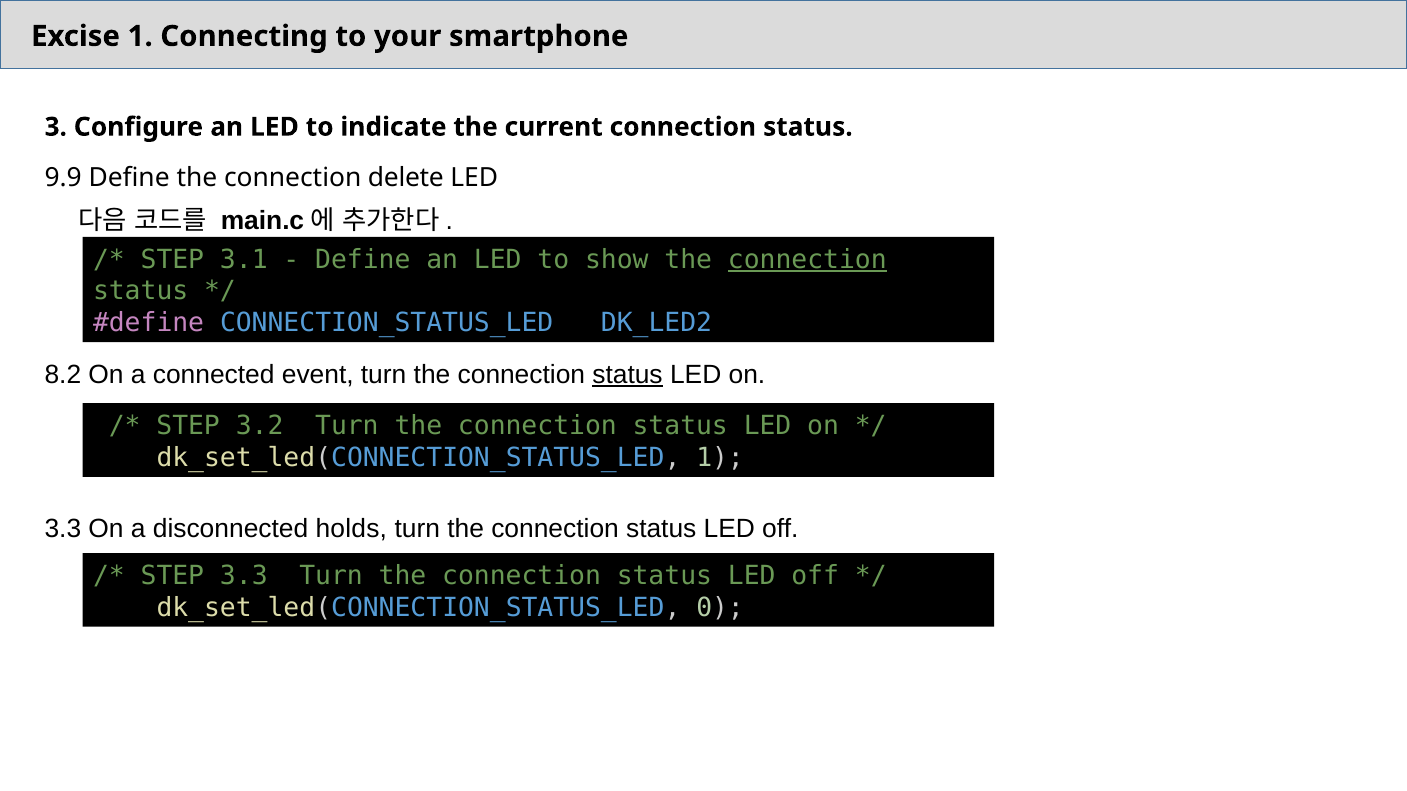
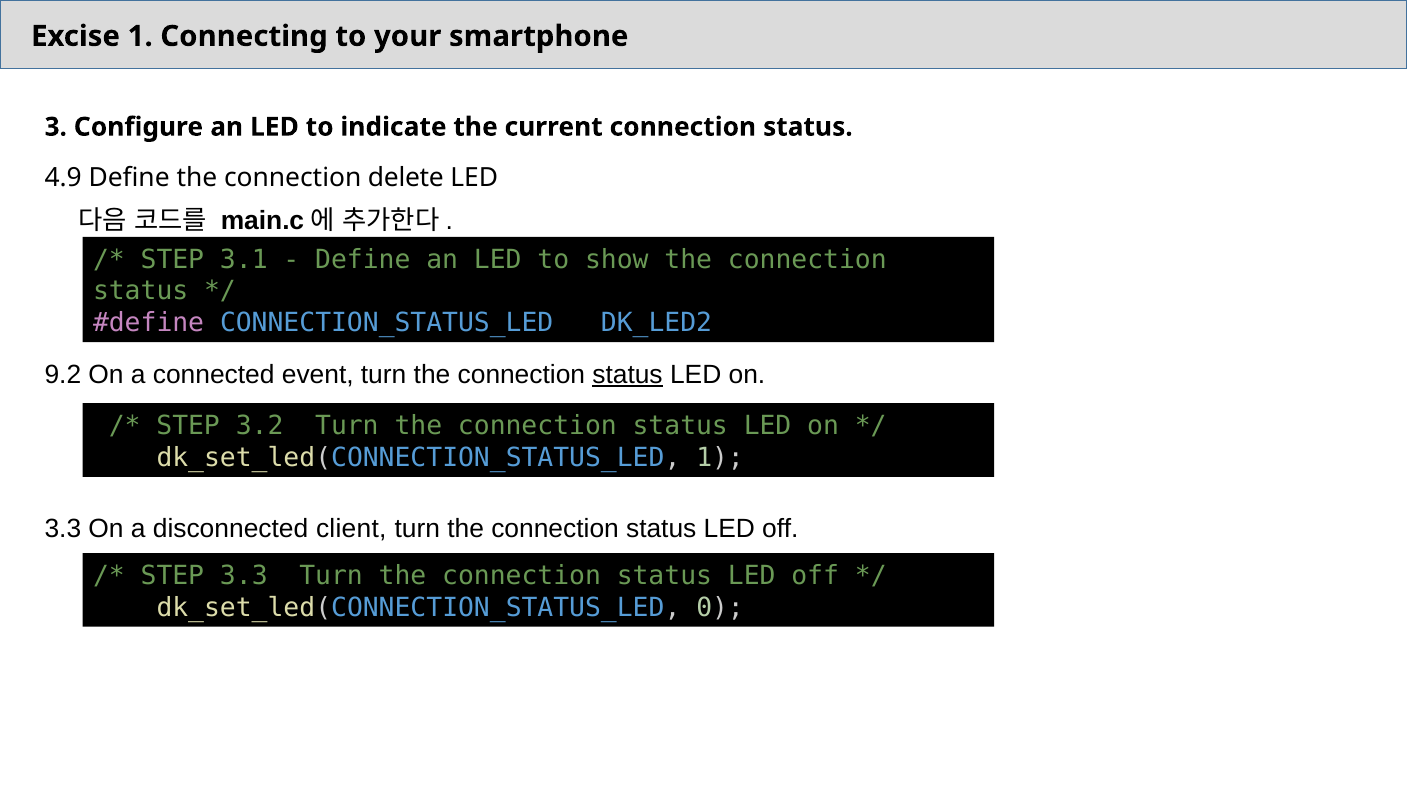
9.9: 9.9 -> 4.9
connection at (807, 260) underline: present -> none
8.2: 8.2 -> 9.2
holds: holds -> client
